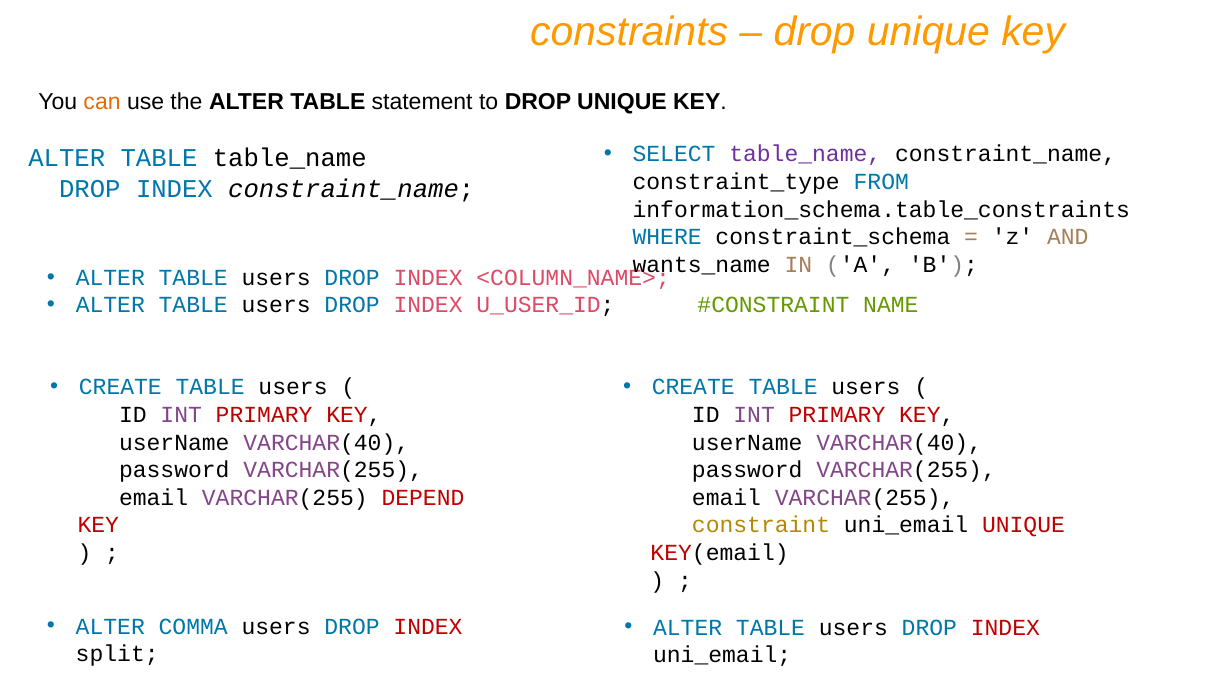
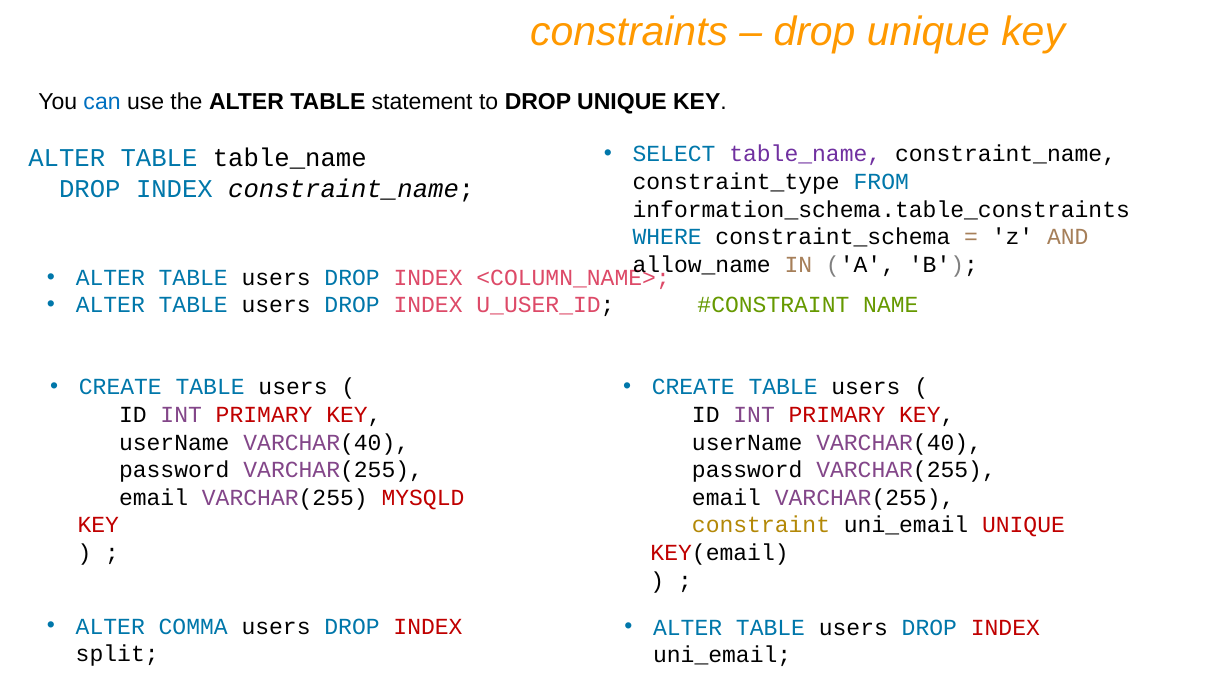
can colour: orange -> blue
wants_name: wants_name -> allow_name
DEPEND: DEPEND -> MYSQLD
